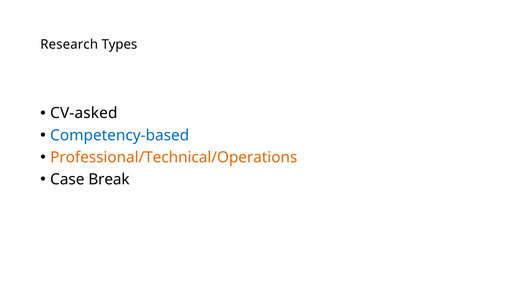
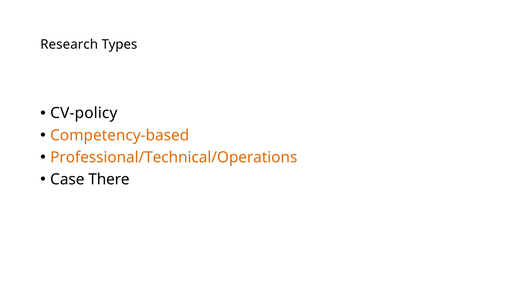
CV-asked: CV-asked -> CV-policy
Competency-based colour: blue -> orange
Break: Break -> There
